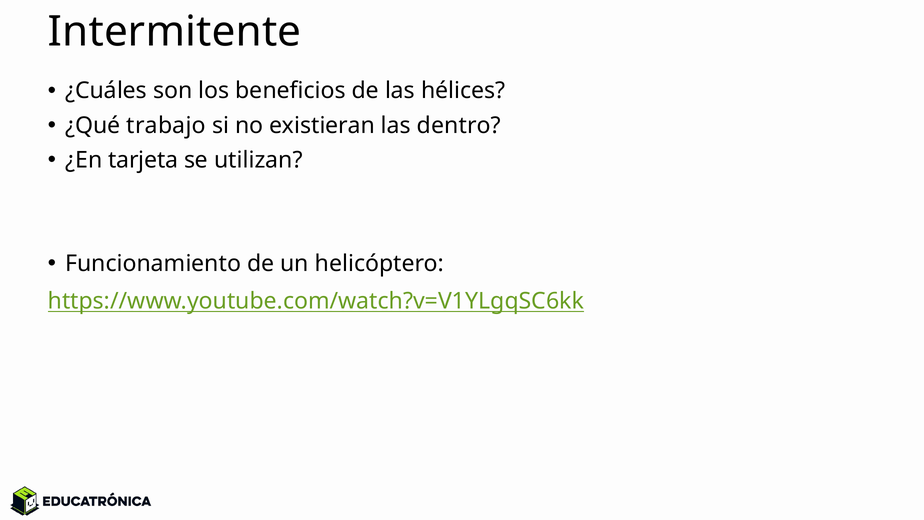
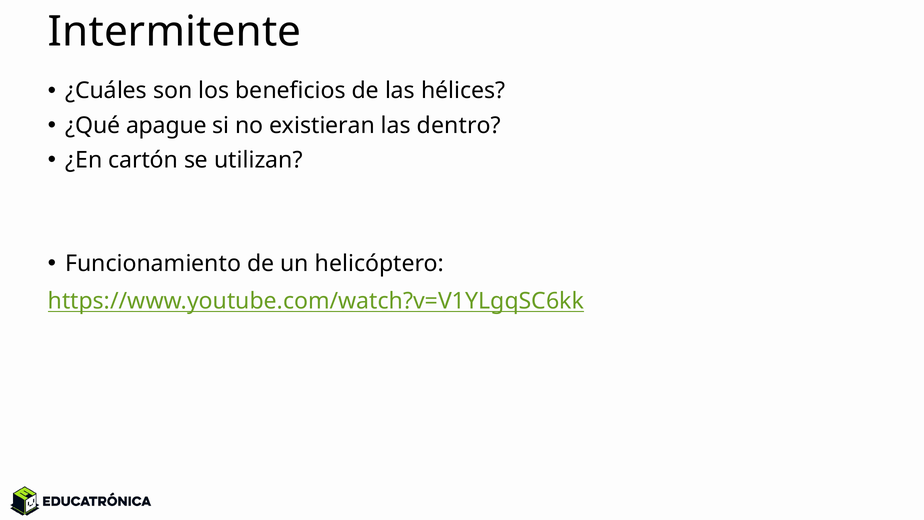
trabajo: trabajo -> apague
tarjeta: tarjeta -> cartón
